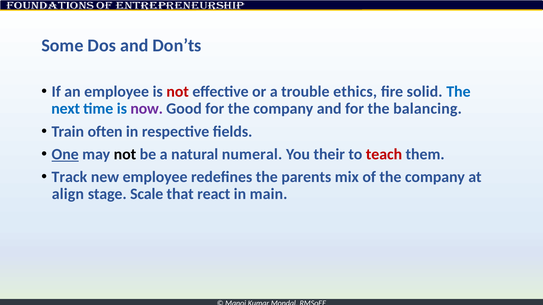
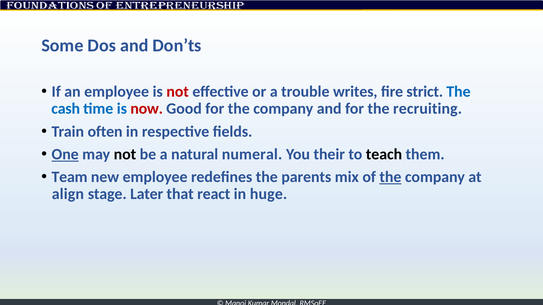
ethics: ethics -> writes
solid: solid -> strict
next: next -> cash
now colour: purple -> red
balancing: balancing -> recruiting
teach colour: red -> black
Track: Track -> Team
the at (390, 177) underline: none -> present
Scale: Scale -> Later
main: main -> huge
